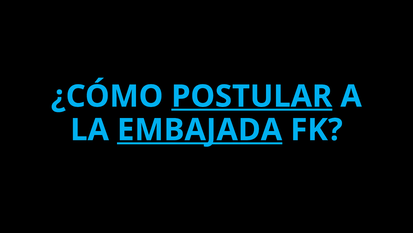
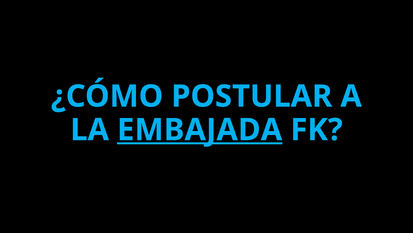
POSTULAR underline: present -> none
